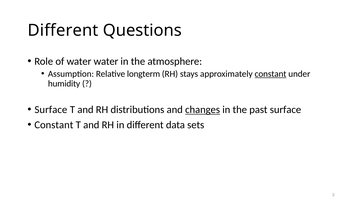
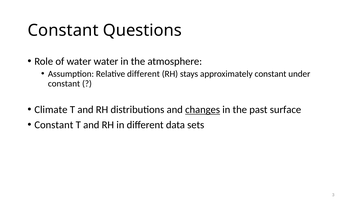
Different at (63, 30): Different -> Constant
Relative longterm: longterm -> different
constant at (271, 74) underline: present -> none
humidity at (64, 83): humidity -> constant
Surface at (51, 109): Surface -> Climate
